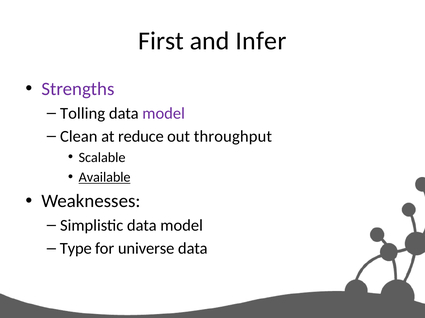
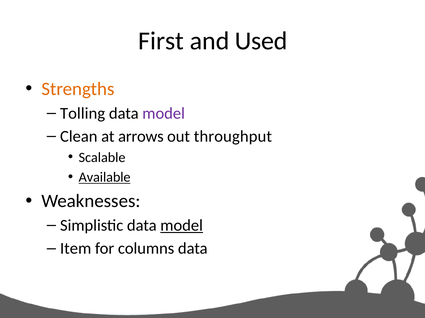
Infer: Infer -> Used
Strengths colour: purple -> orange
reduce: reduce -> arrows
model at (182, 226) underline: none -> present
Type: Type -> Item
universe: universe -> columns
